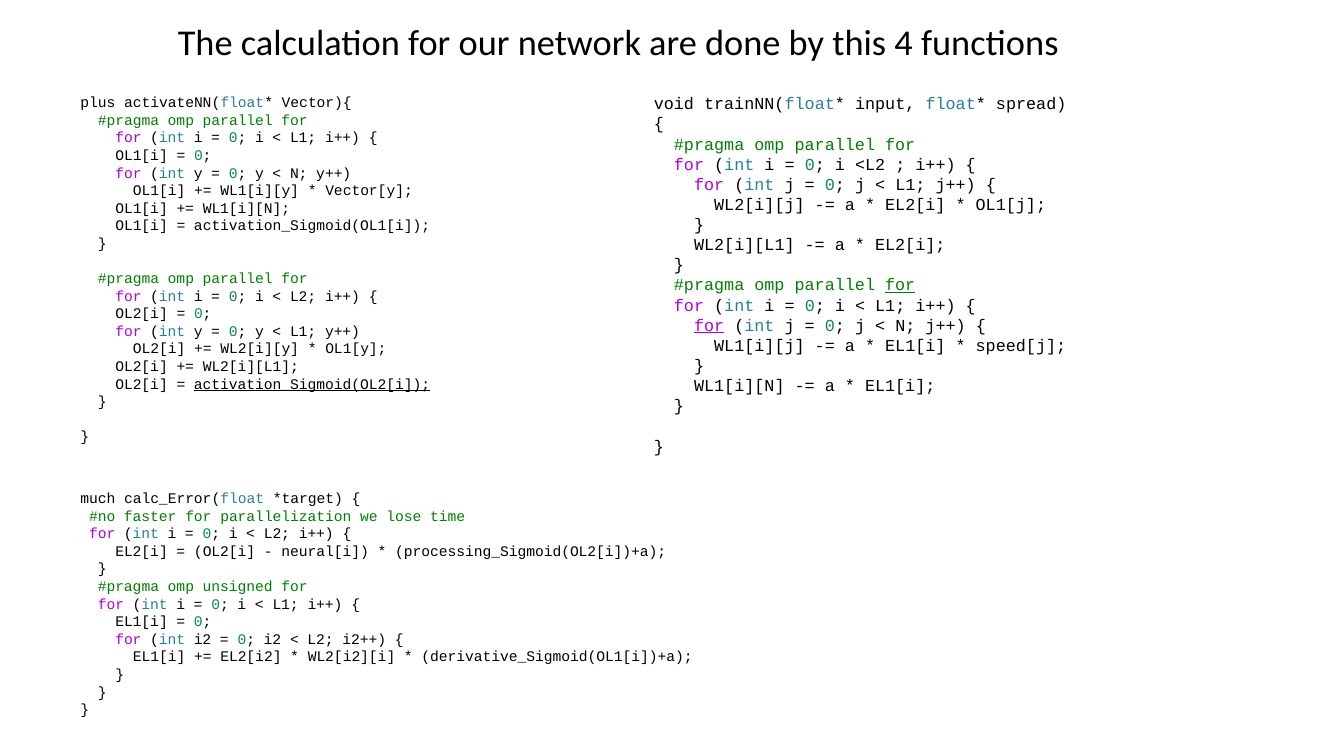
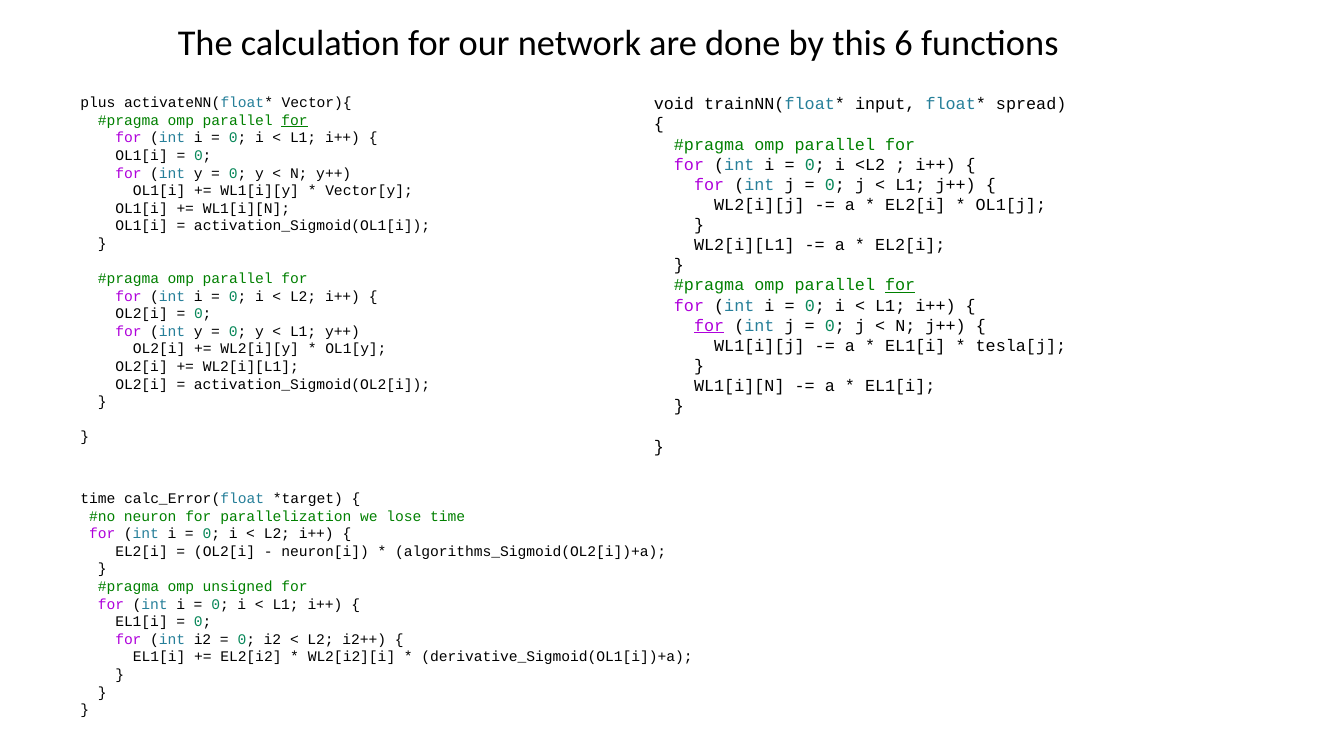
4: 4 -> 6
for at (295, 120) underline: none -> present
speed[j: speed[j -> tesla[j
activation_Sigmoid(OL2[i underline: present -> none
much at (98, 499): much -> time
faster: faster -> neuron
neural[i: neural[i -> neuron[i
processing_Sigmoid(OL2[i])+a: processing_Sigmoid(OL2[i])+a -> algorithms_Sigmoid(OL2[i])+a
